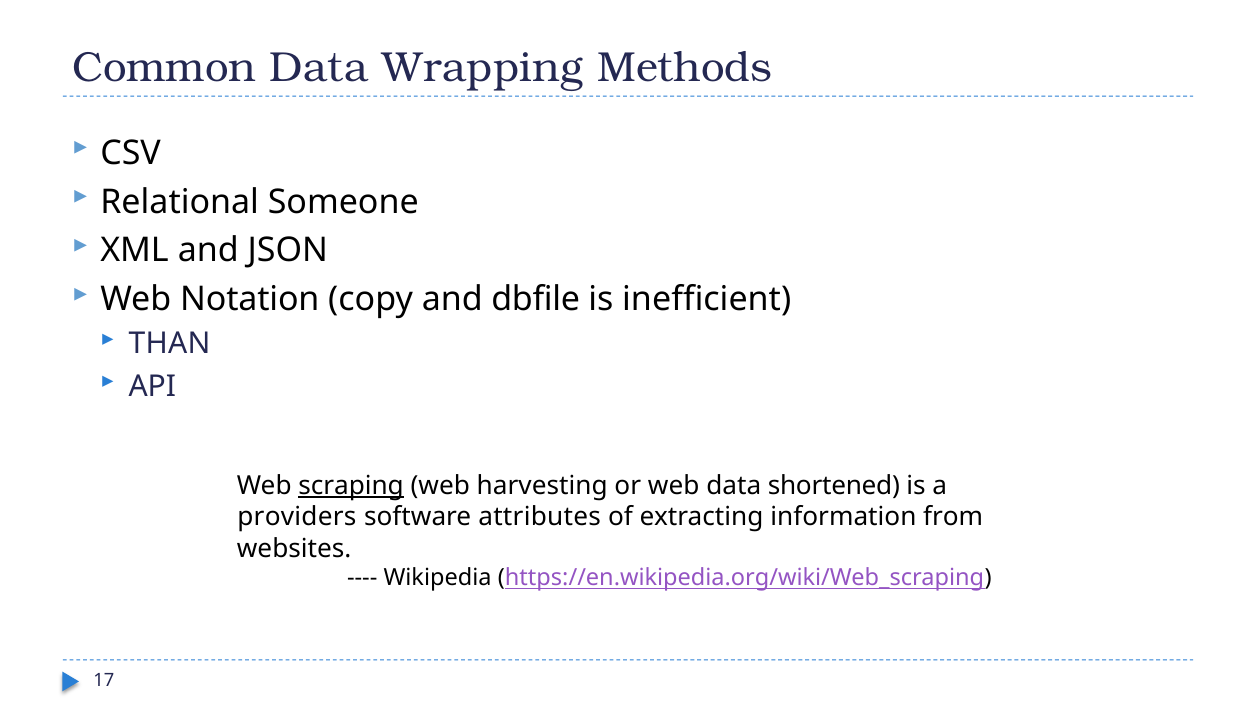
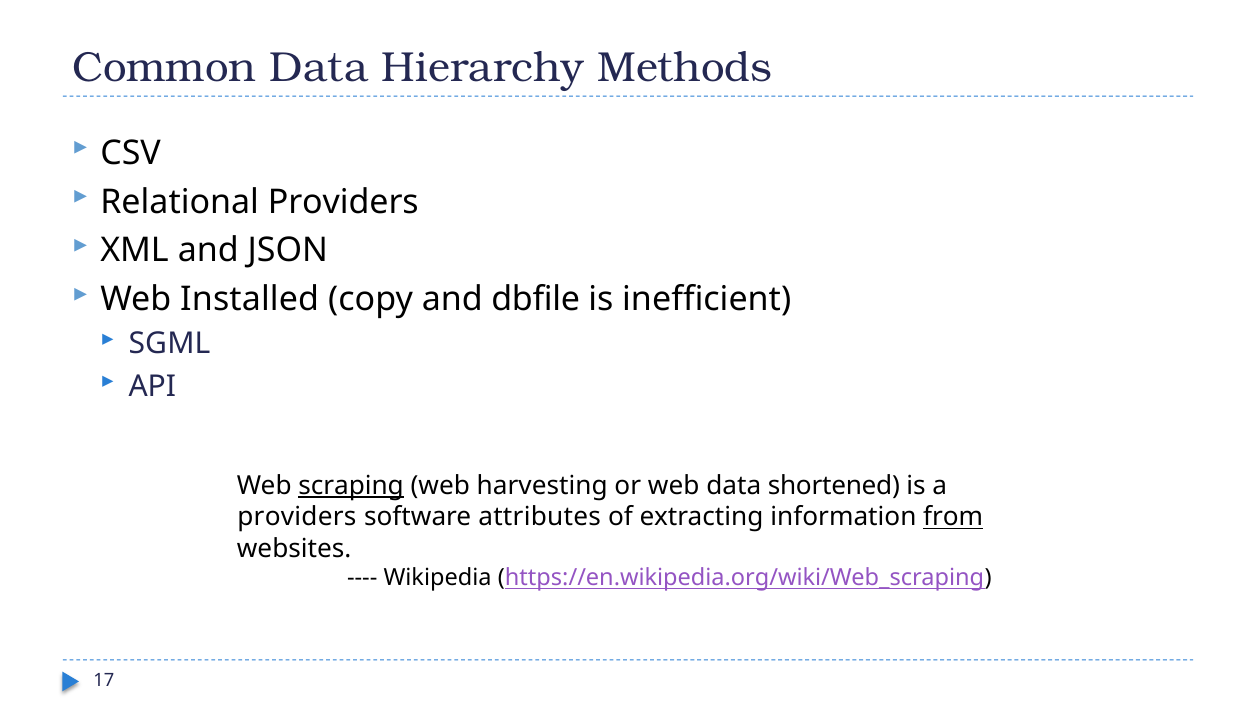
Wrapping: Wrapping -> Hierarchy
Relational Someone: Someone -> Providers
Notation: Notation -> Installed
THAN: THAN -> SGML
from underline: none -> present
